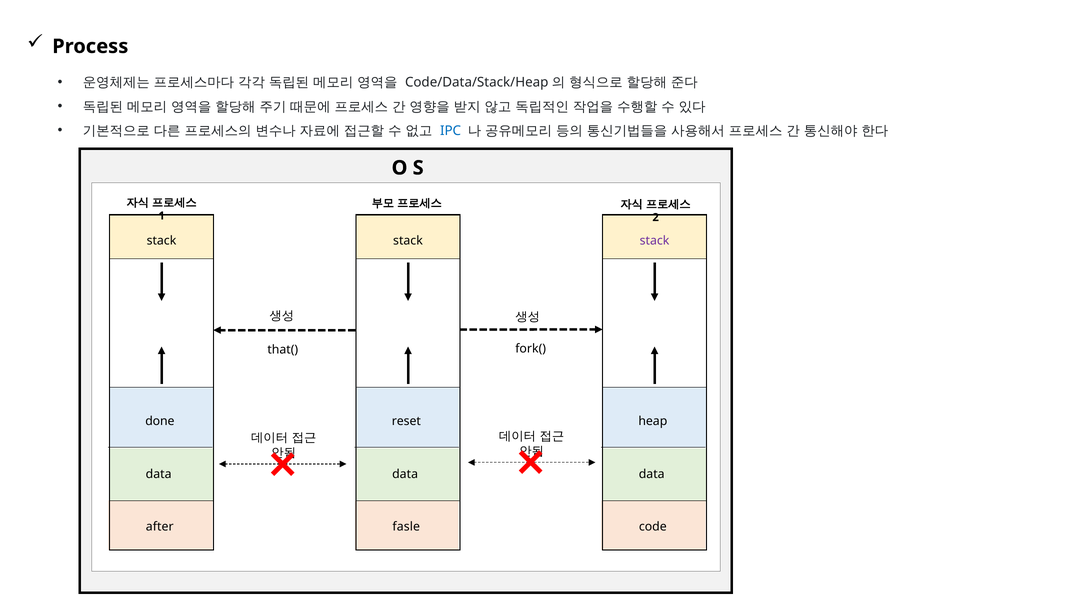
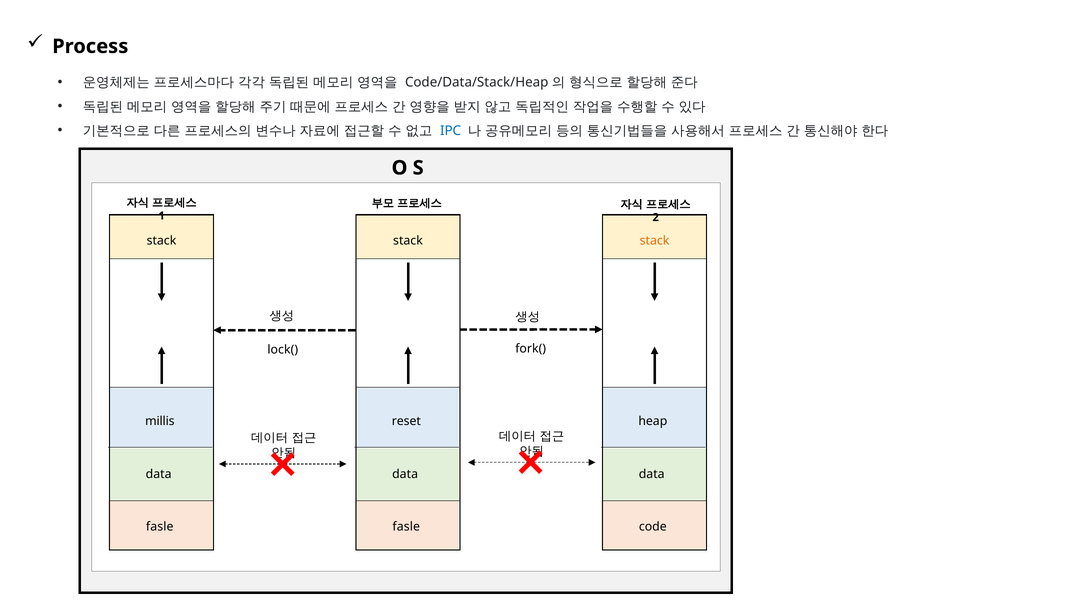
stack at (655, 240) colour: purple -> orange
that(: that( -> lock(
done: done -> millis
after at (160, 526): after -> fasle
